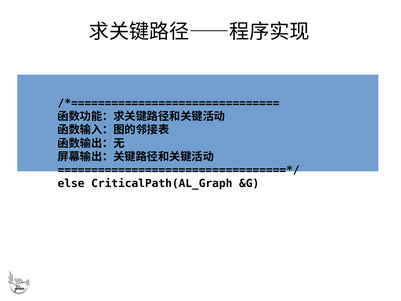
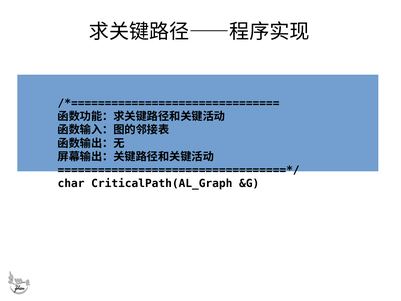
else: else -> char
